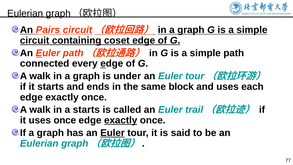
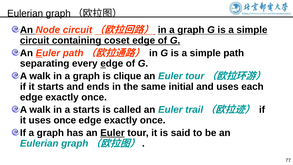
Pairs: Pairs -> Node
connected: connected -> separating
under: under -> clique
block: block -> initial
exactly at (121, 120) underline: present -> none
